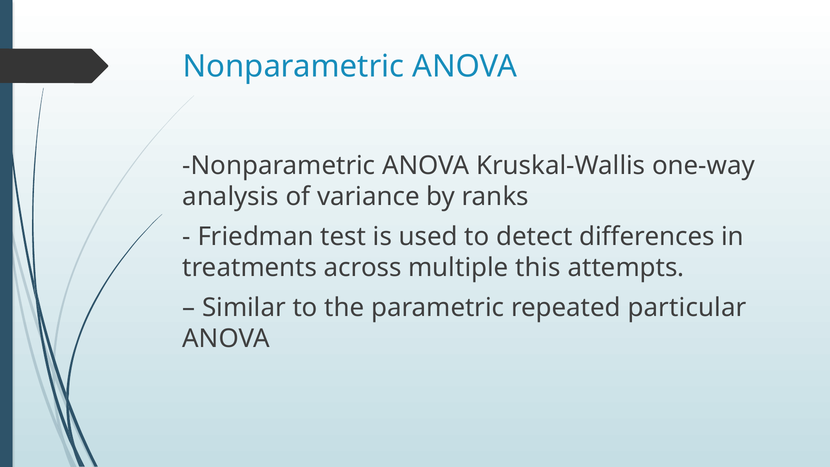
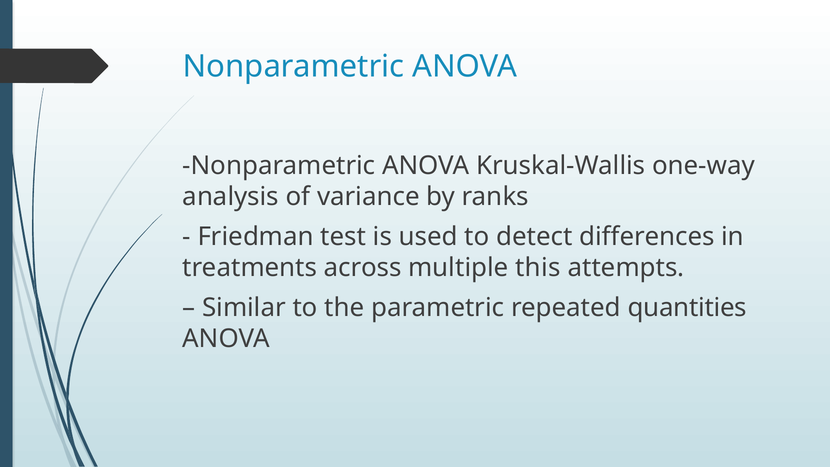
particular: particular -> quantities
